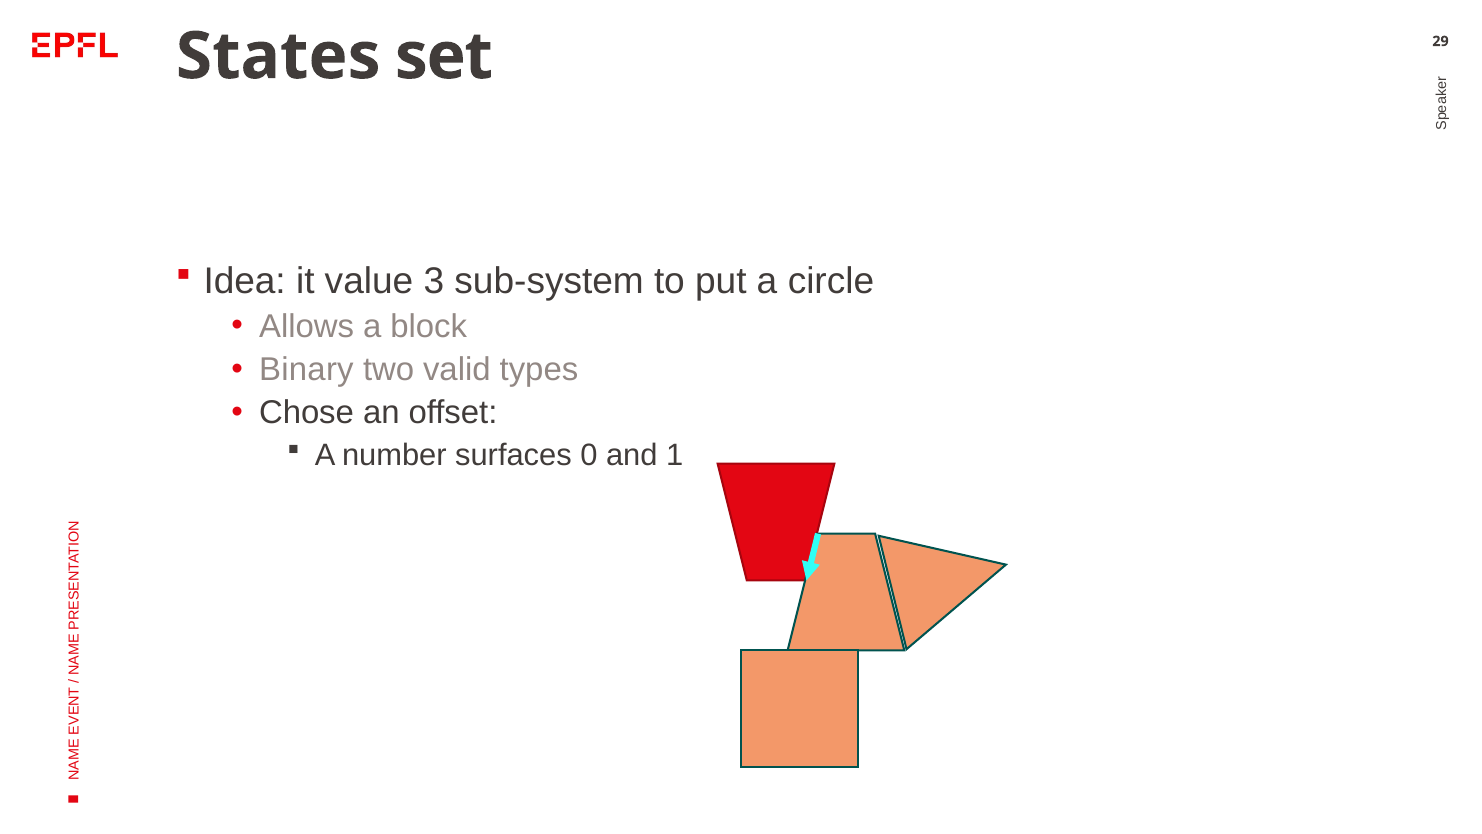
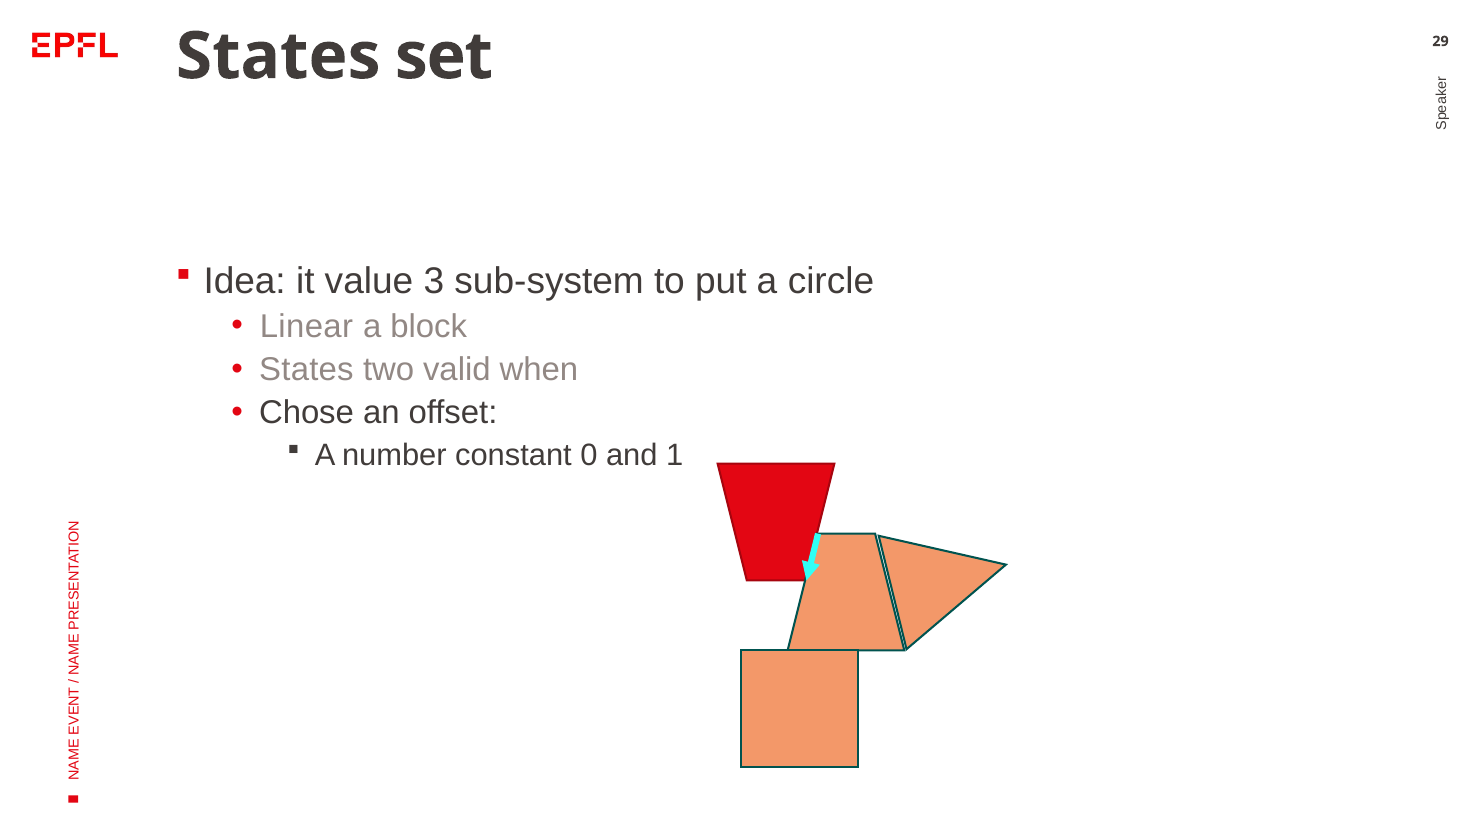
Allows: Allows -> Linear
Binary at (306, 369): Binary -> States
types: types -> when
surfaces: surfaces -> constant
